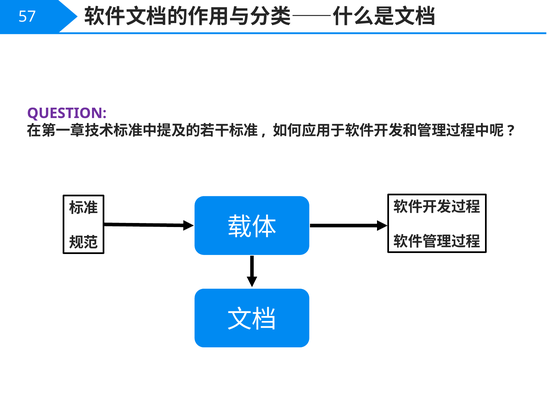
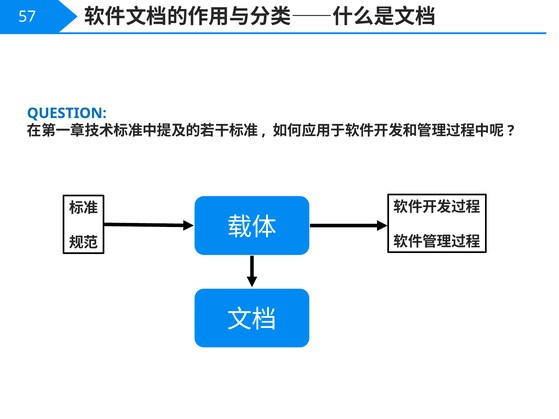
QUESTION colour: purple -> blue
